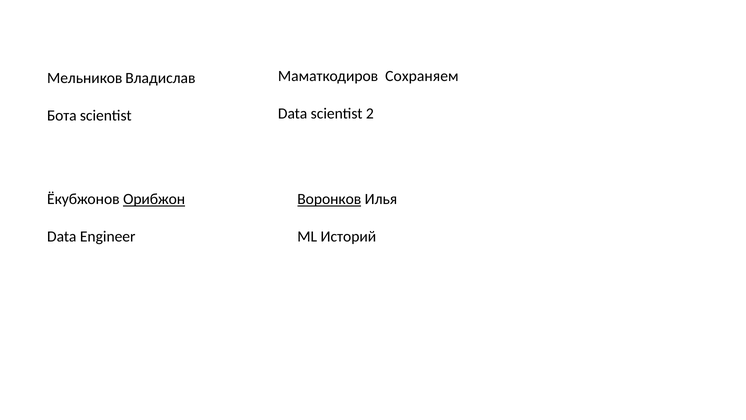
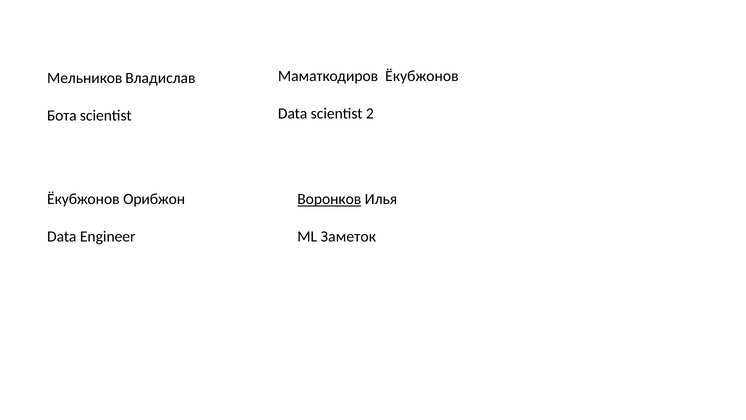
Маматкодиров Сохраняем: Сохраняем -> Ёкубжонов
Орибжон underline: present -> none
Историй: Историй -> Заметок
